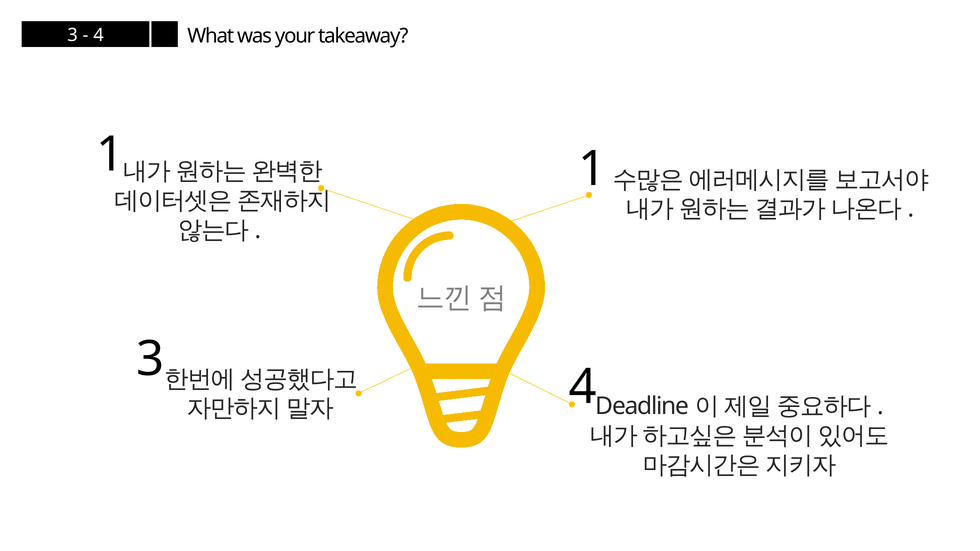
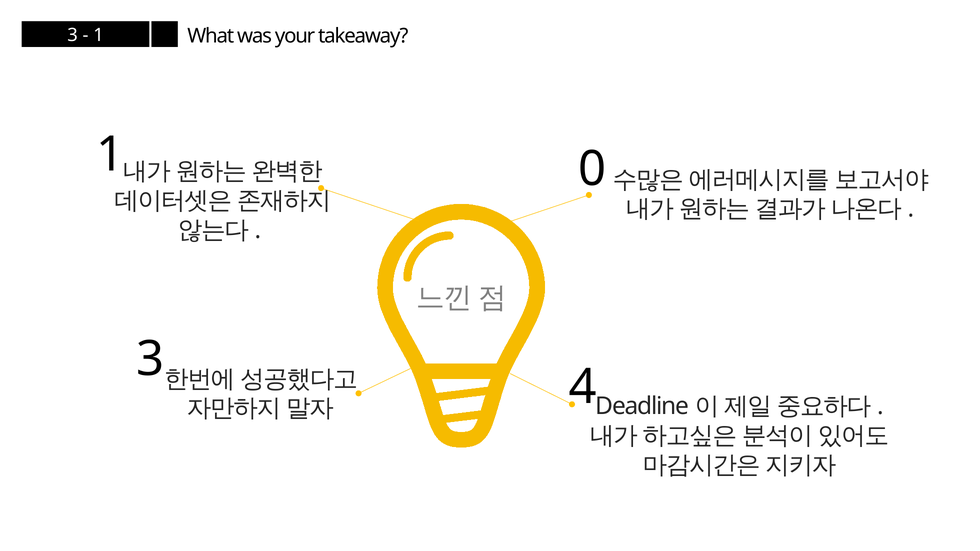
4 at (99, 35): 4 -> 1
1 1: 1 -> 0
